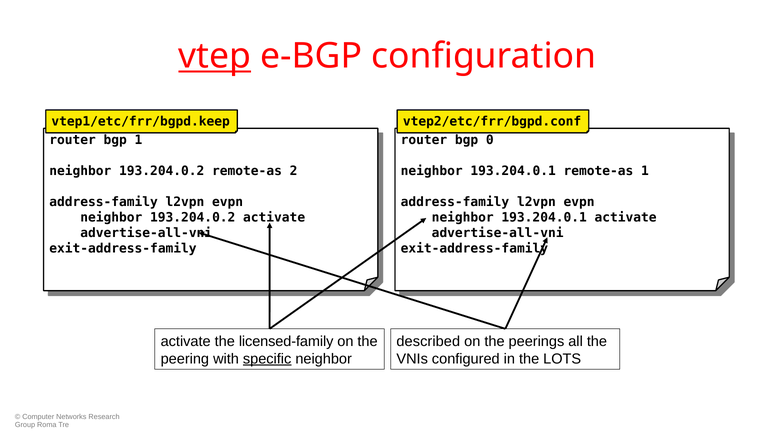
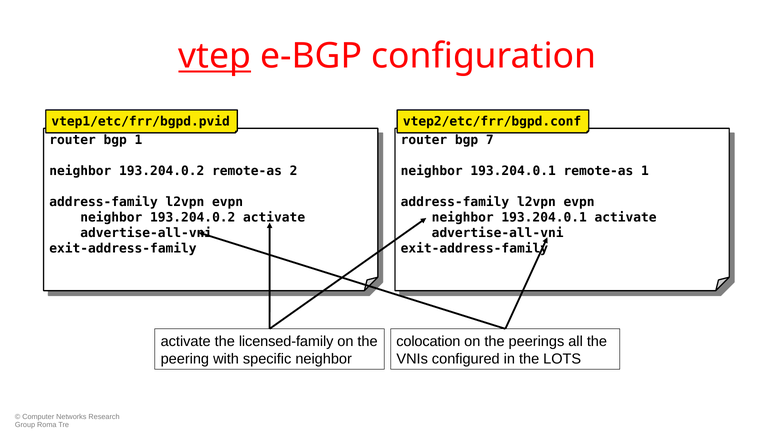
vtep1/etc/frr/bgpd.keep: vtep1/etc/frr/bgpd.keep -> vtep1/etc/frr/bgpd.pvid
0: 0 -> 7
described: described -> colocation
specific underline: present -> none
